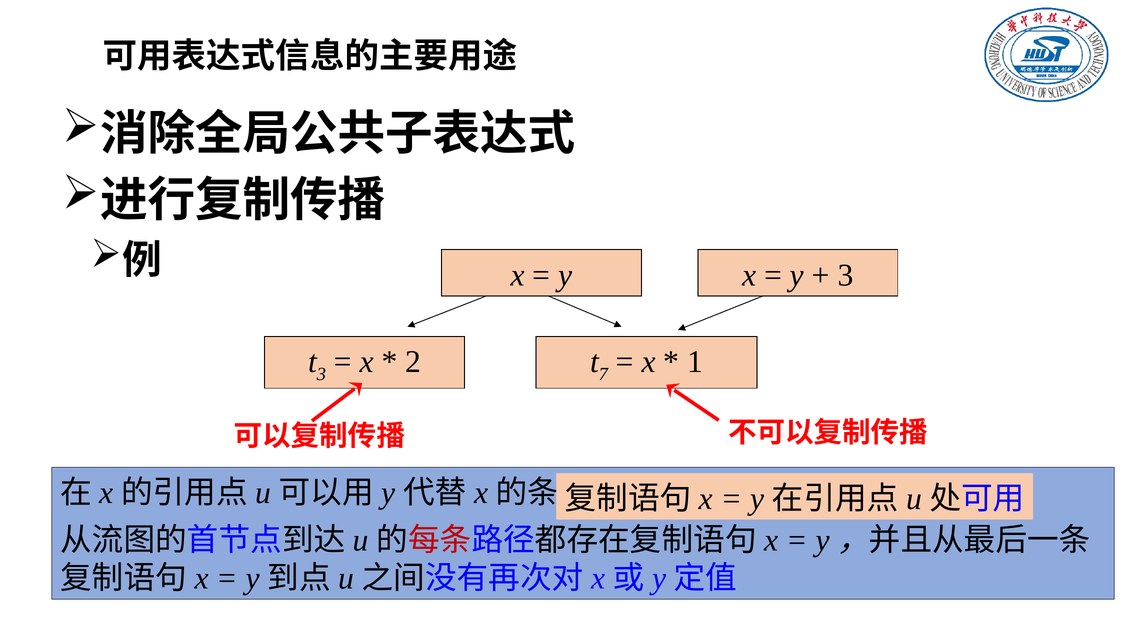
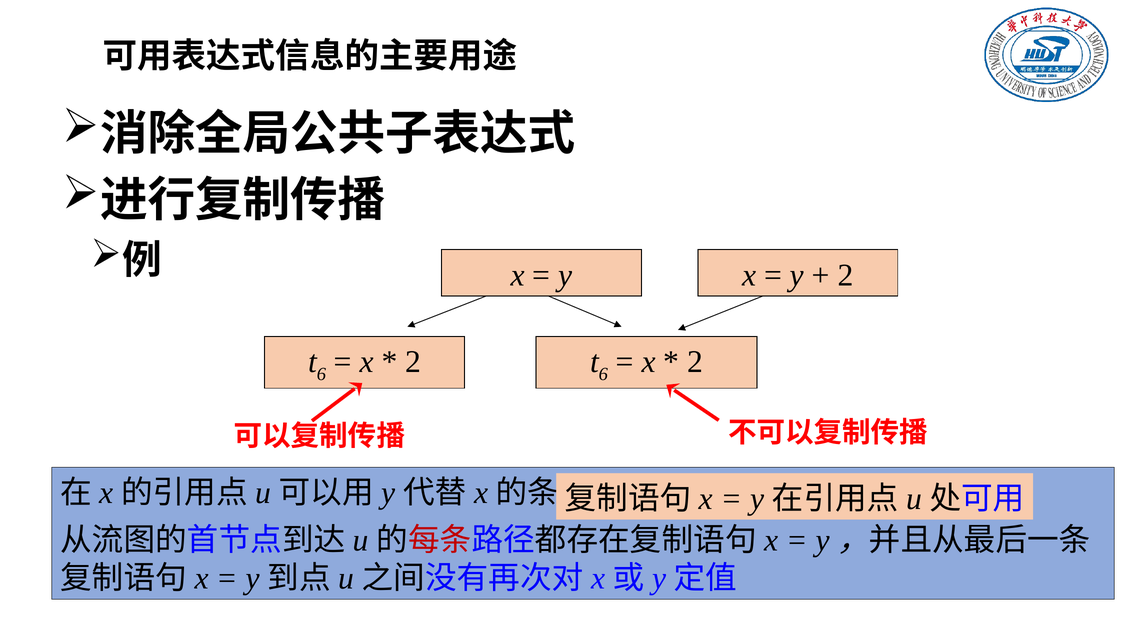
3 at (845, 275): 3 -> 2
3 at (321, 374): 3 -> 6
7 at (603, 374): 7 -> 6
1 at (695, 362): 1 -> 2
